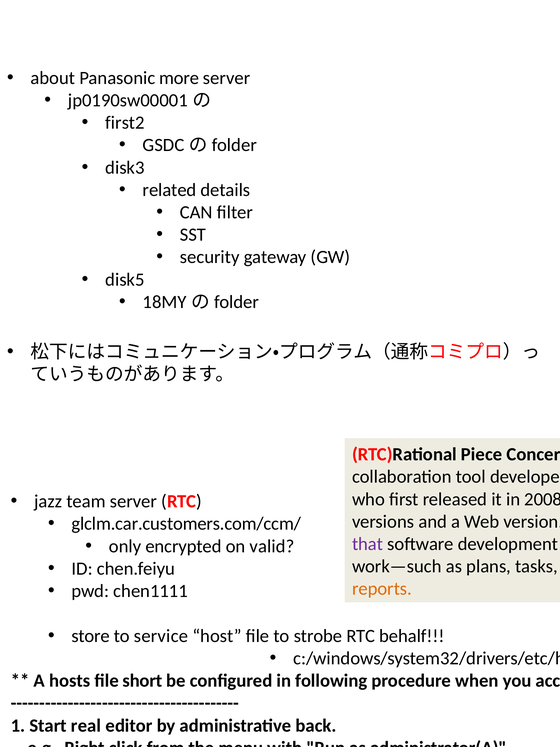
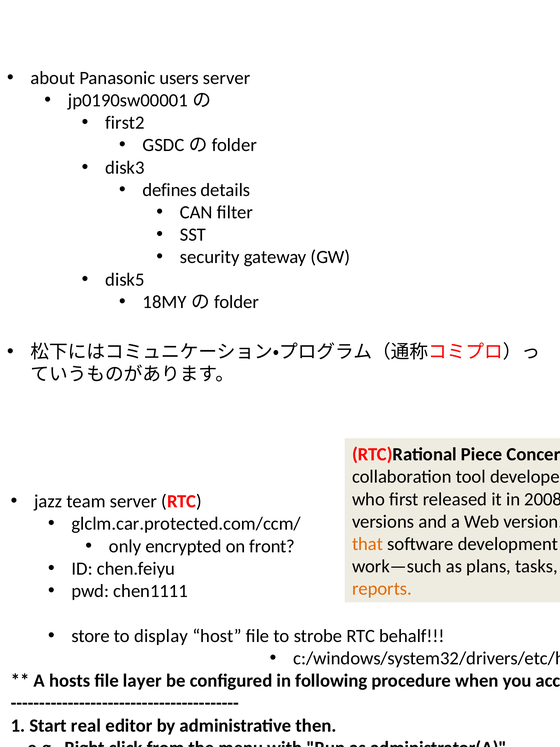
more: more -> users
related: related -> defines
glclm.car.customers.com/ccm/: glclm.car.customers.com/ccm/ -> glclm.car.protected.com/ccm/
that colour: purple -> orange
valid: valid -> front
service: service -> display
short: short -> layer
back: back -> then
